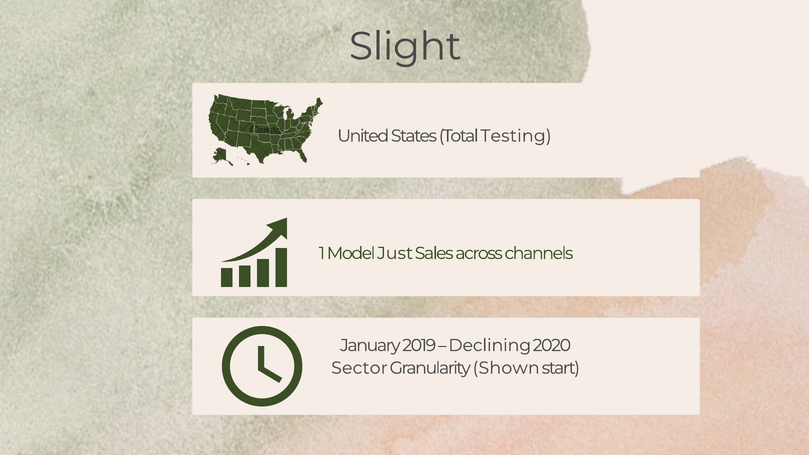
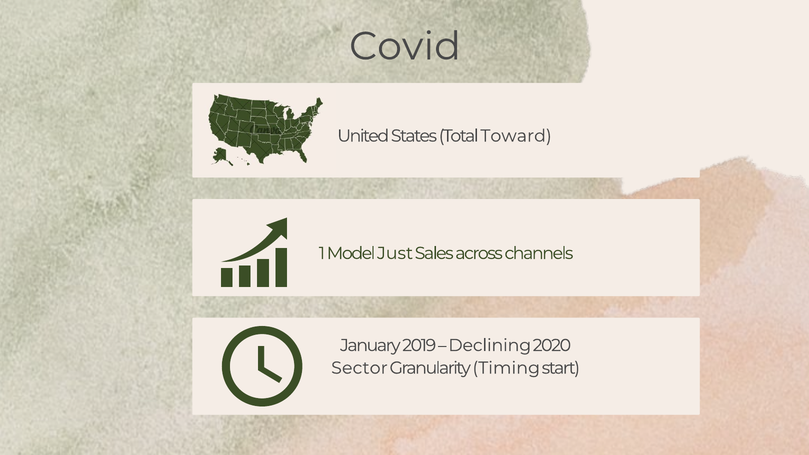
Slight: Slight -> Covid
Testing: Testing -> Toward
Shown: Shown -> Timing
